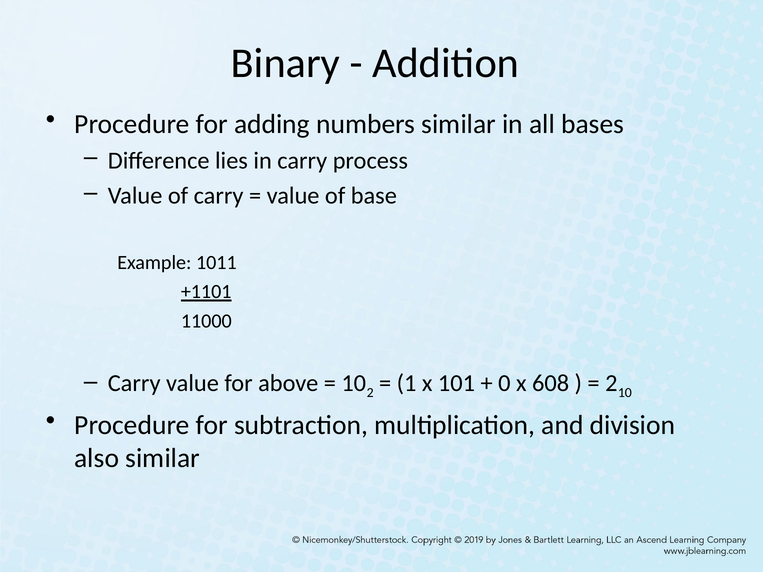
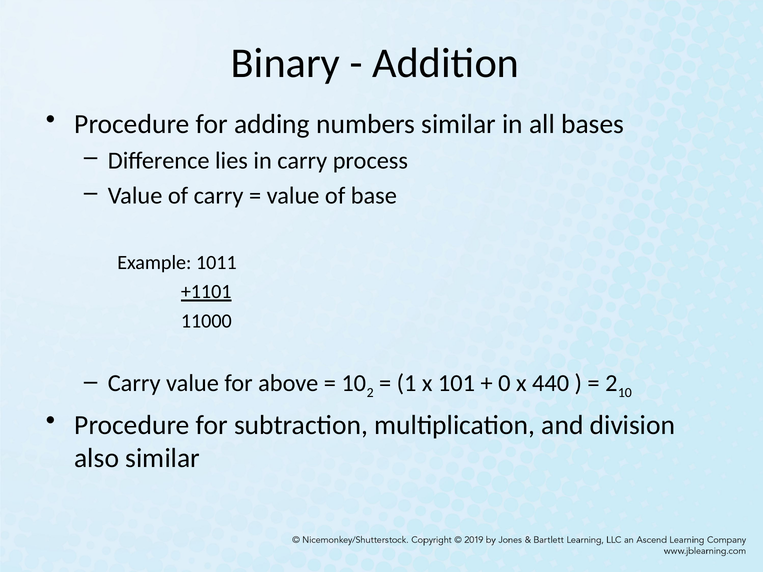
608: 608 -> 440
